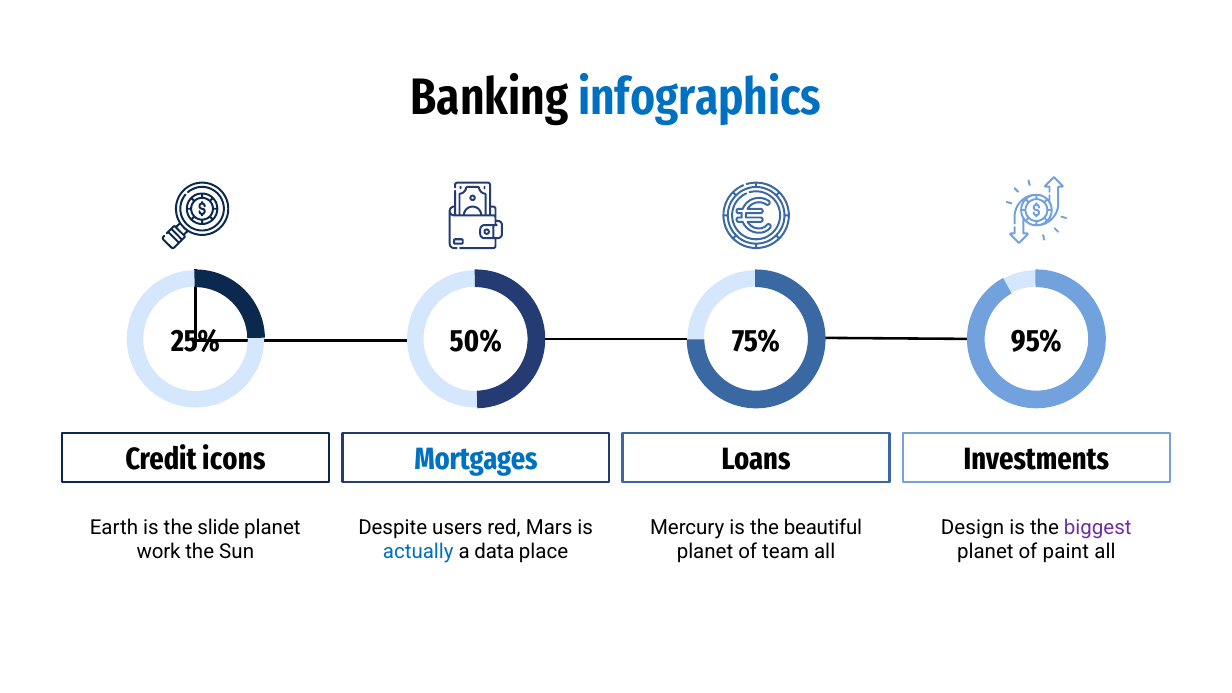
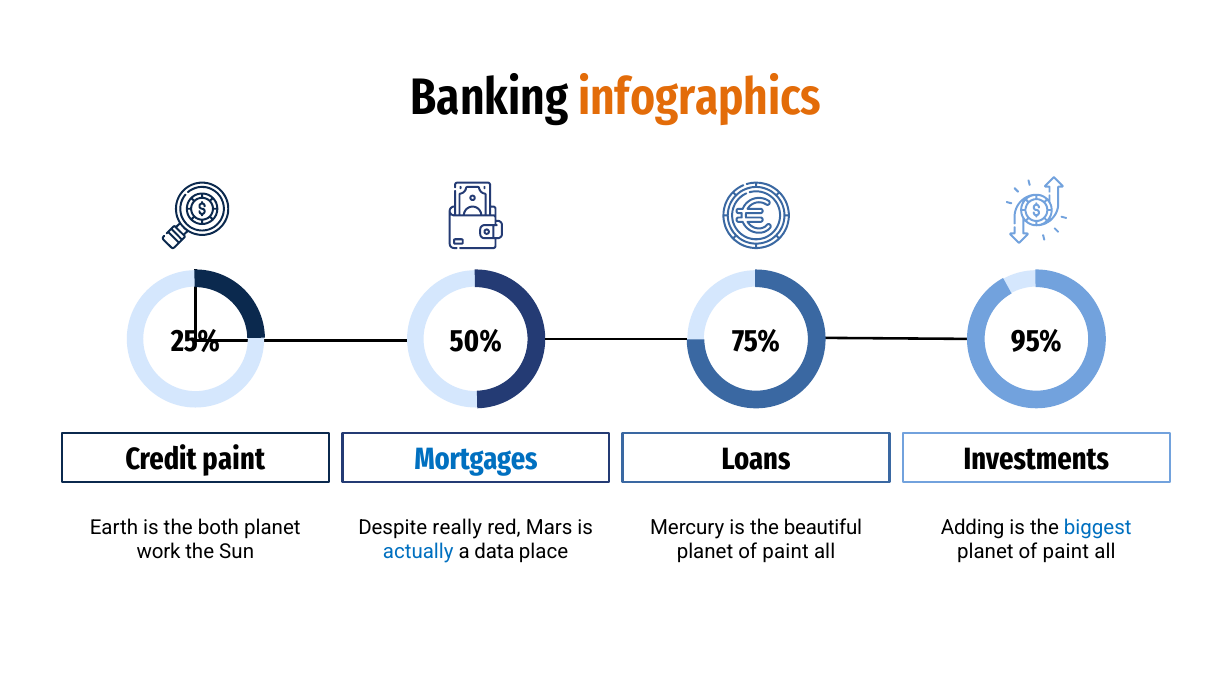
infographics colour: blue -> orange
Credit icons: icons -> paint
slide: slide -> both
users: users -> really
Design: Design -> Adding
biggest colour: purple -> blue
team at (786, 552): team -> paint
